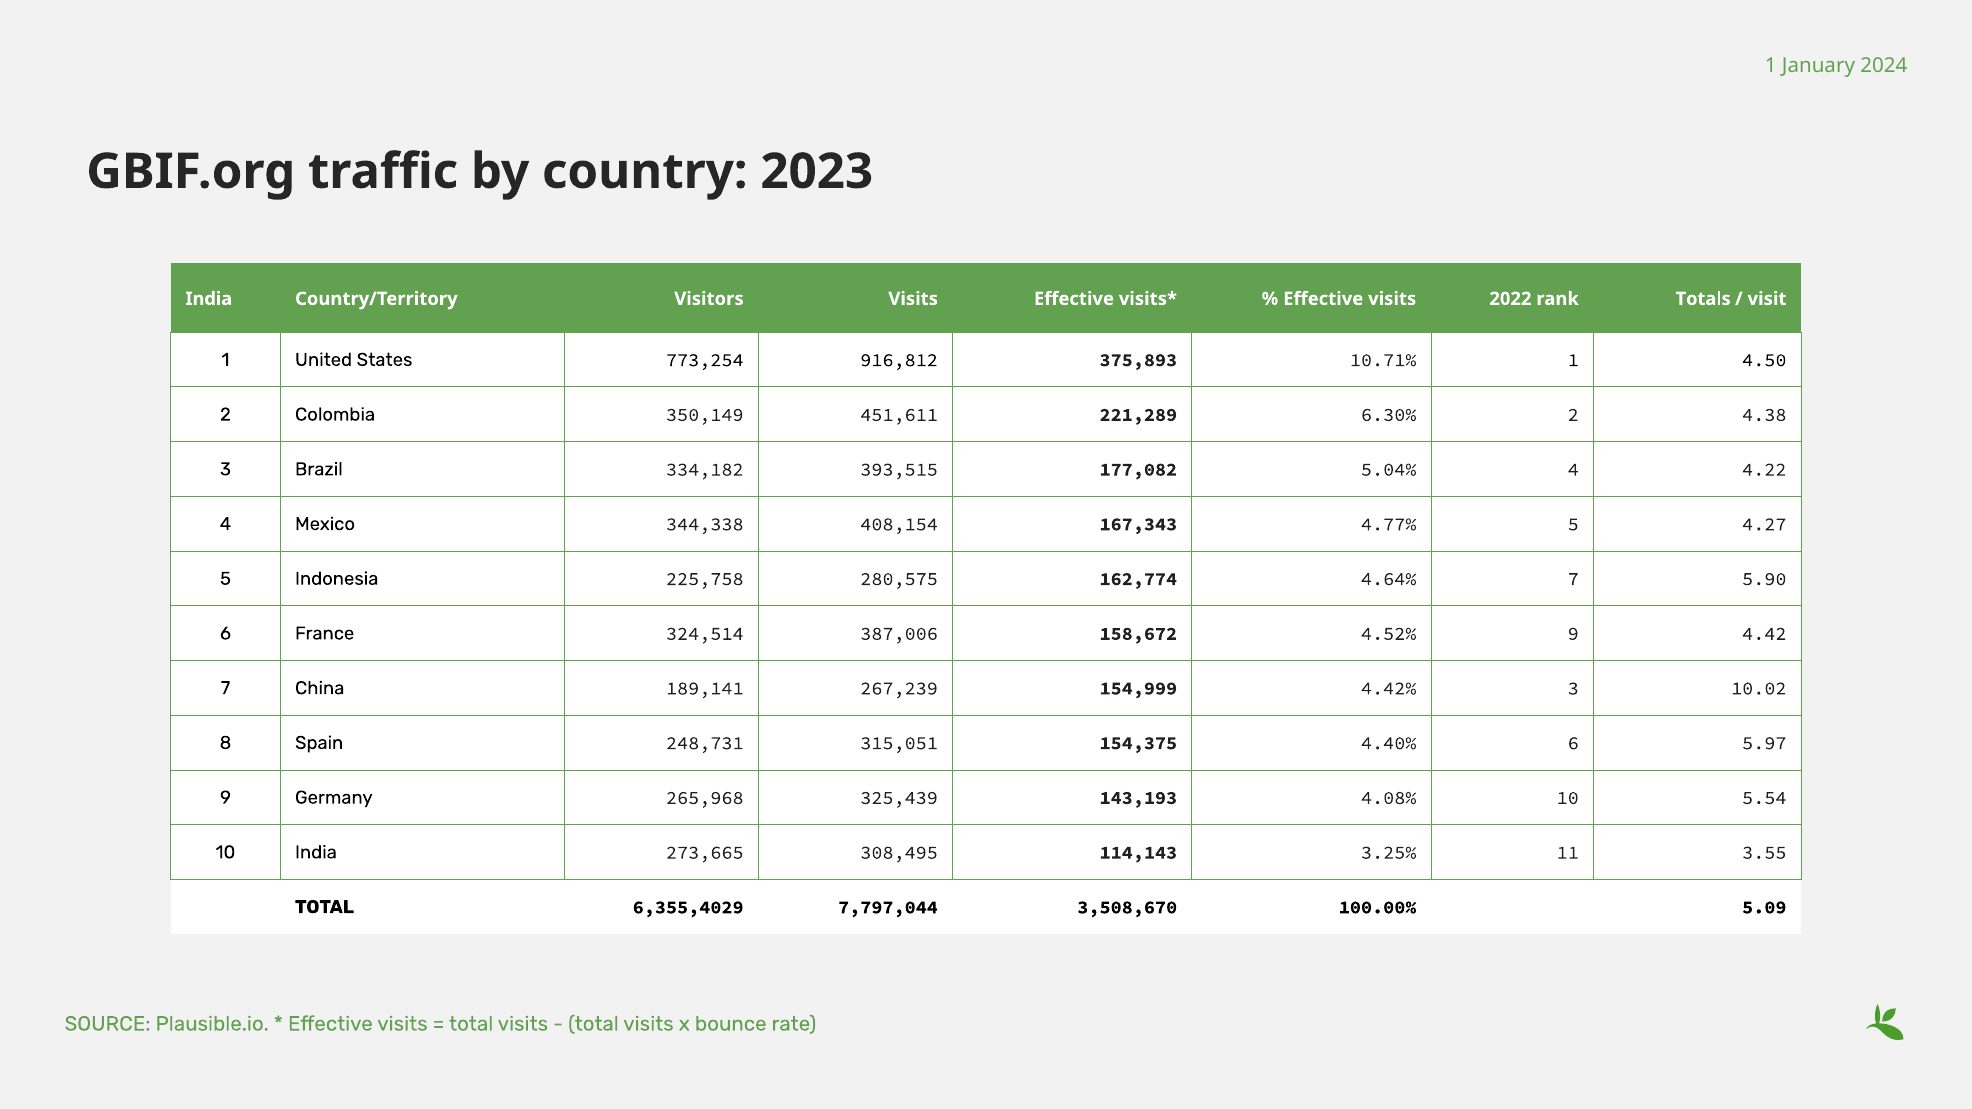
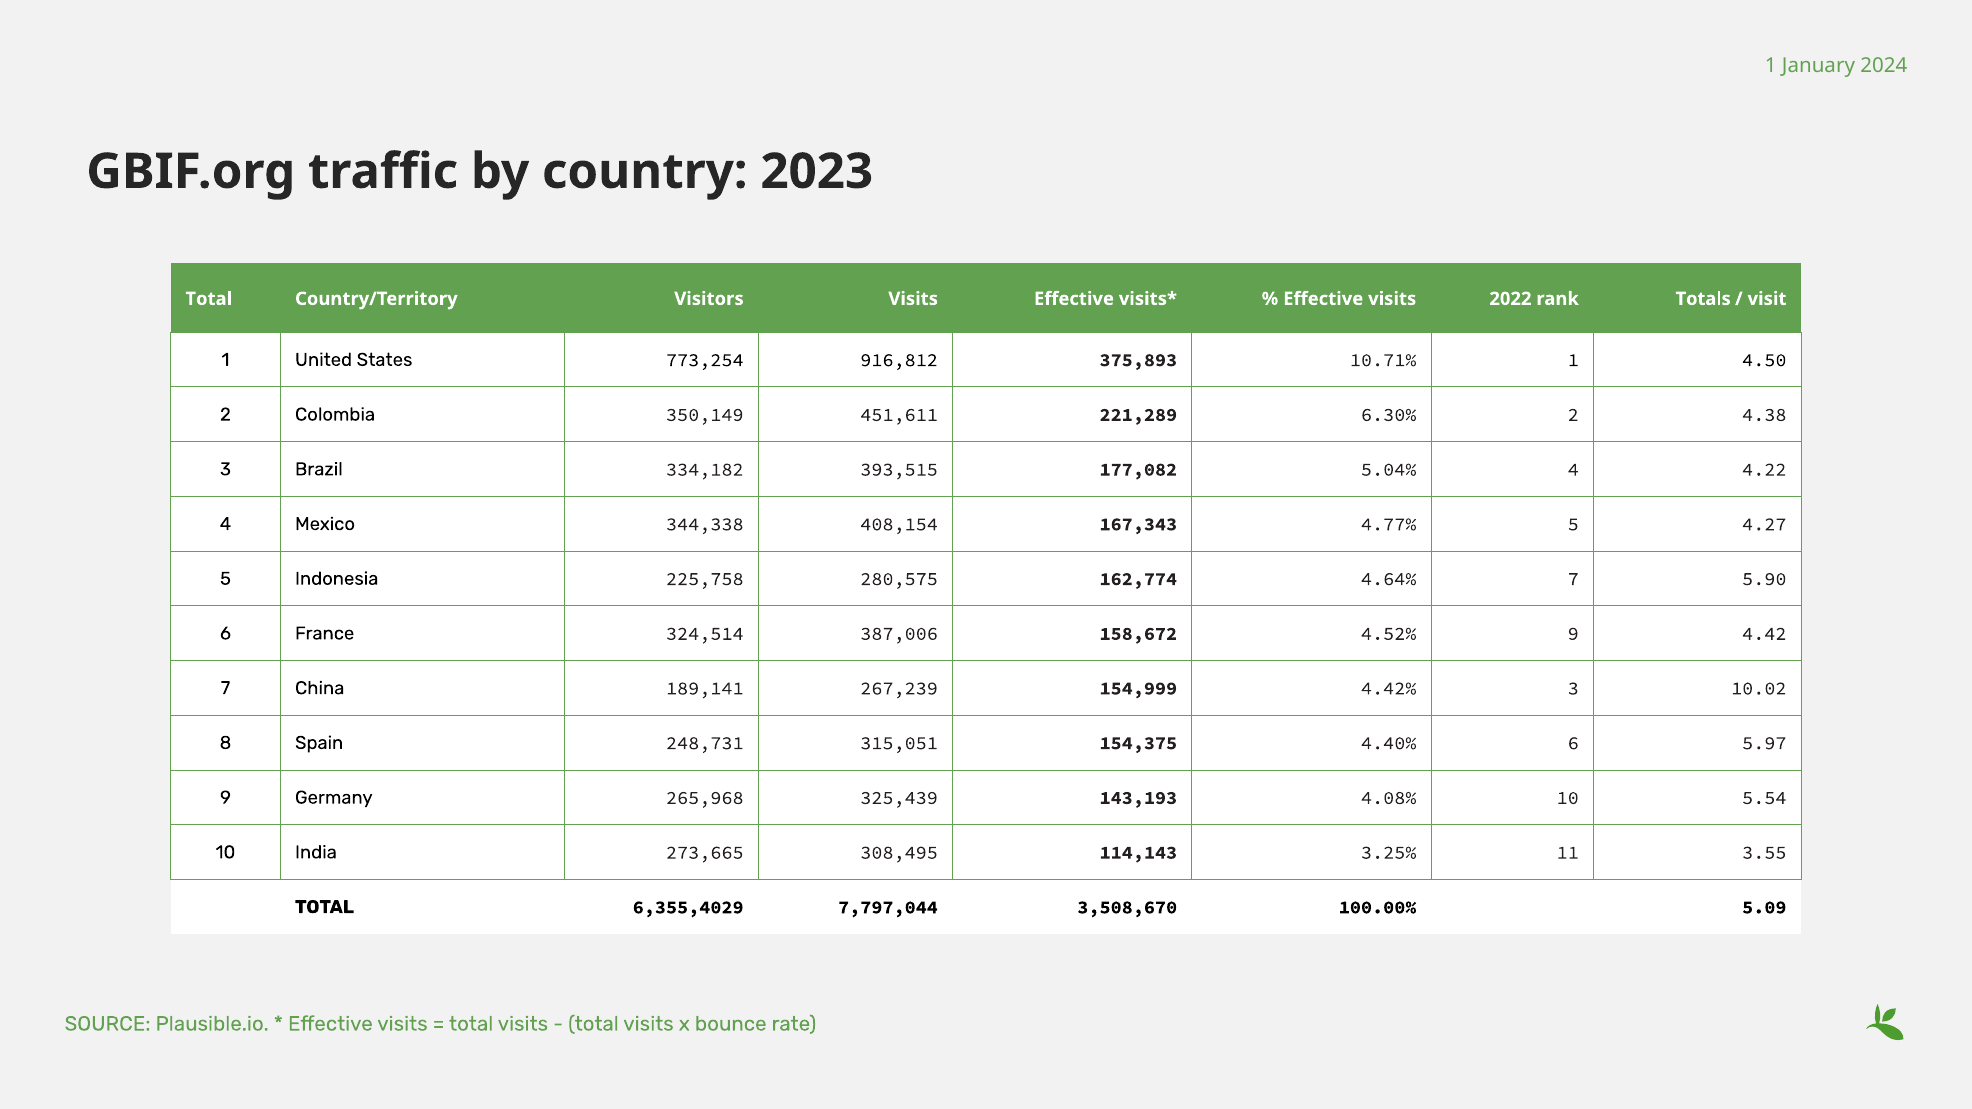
India at (209, 299): India -> Total
